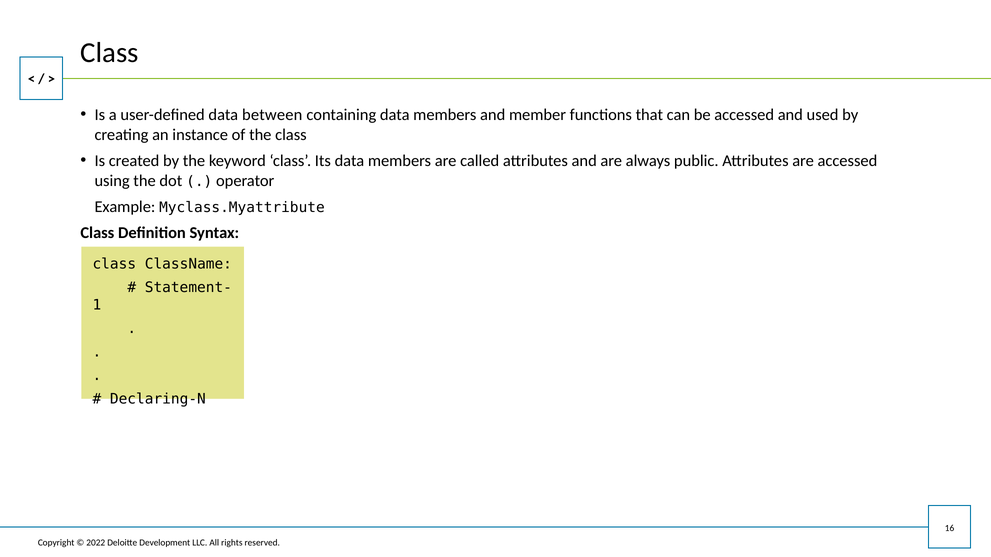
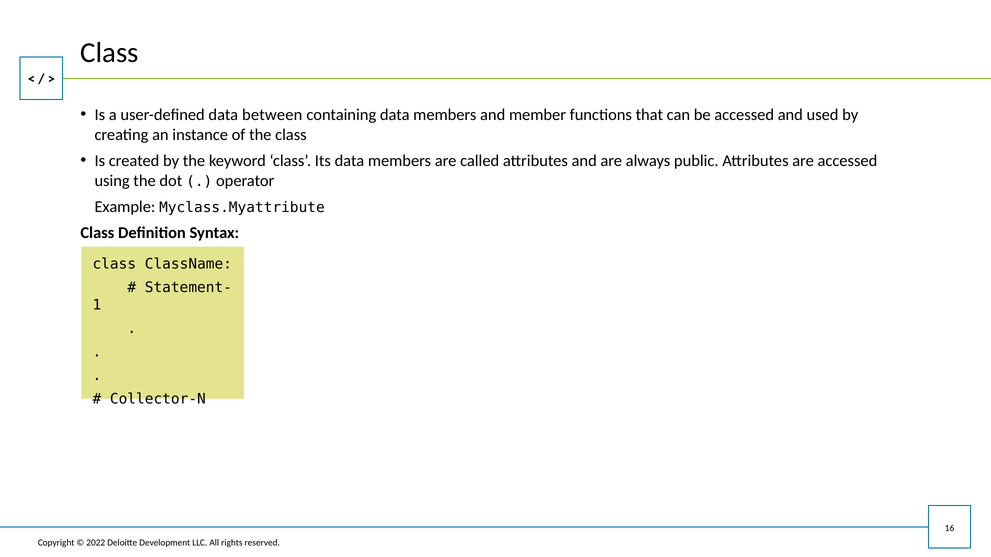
Declaring-N: Declaring-N -> Collector-N
